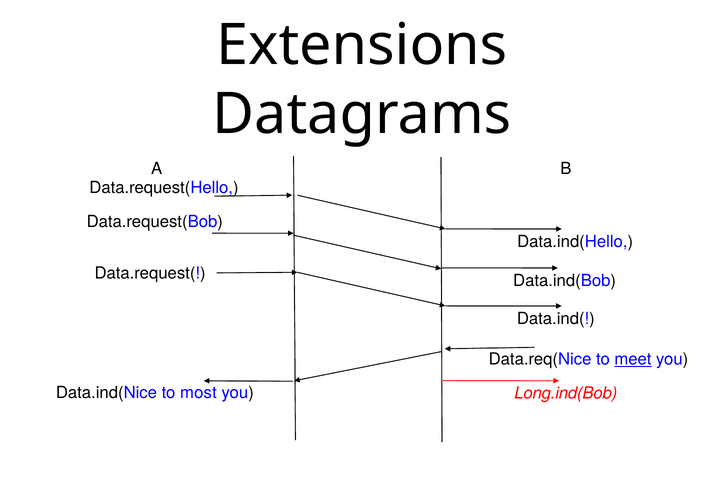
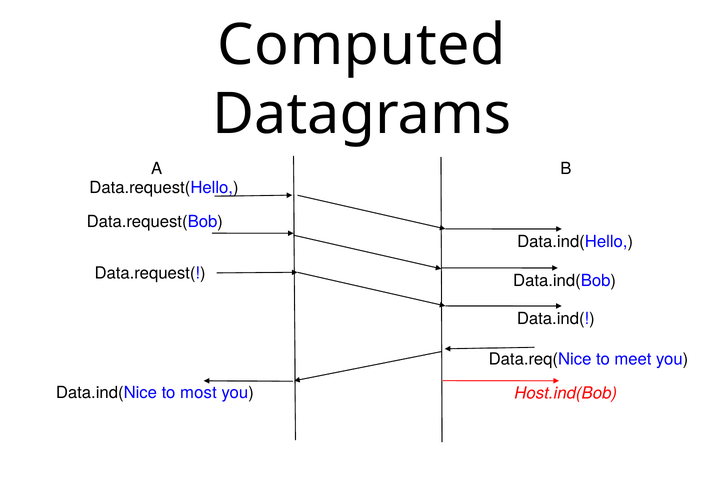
Extensions: Extensions -> Computed
meet underline: present -> none
Long.ind(Bob: Long.ind(Bob -> Host.ind(Bob
